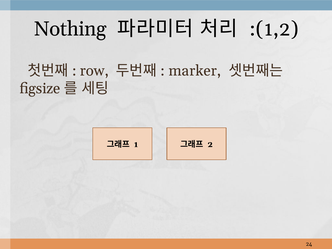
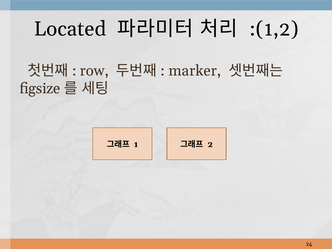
Nothing: Nothing -> Located
